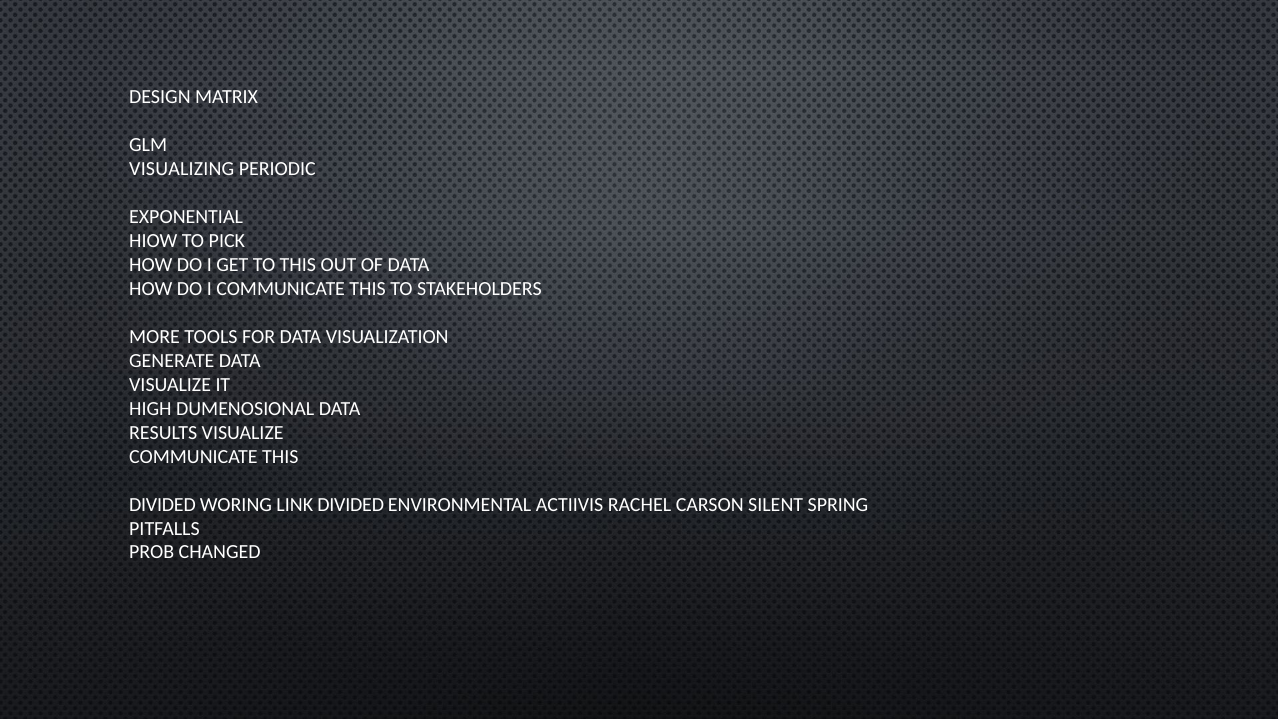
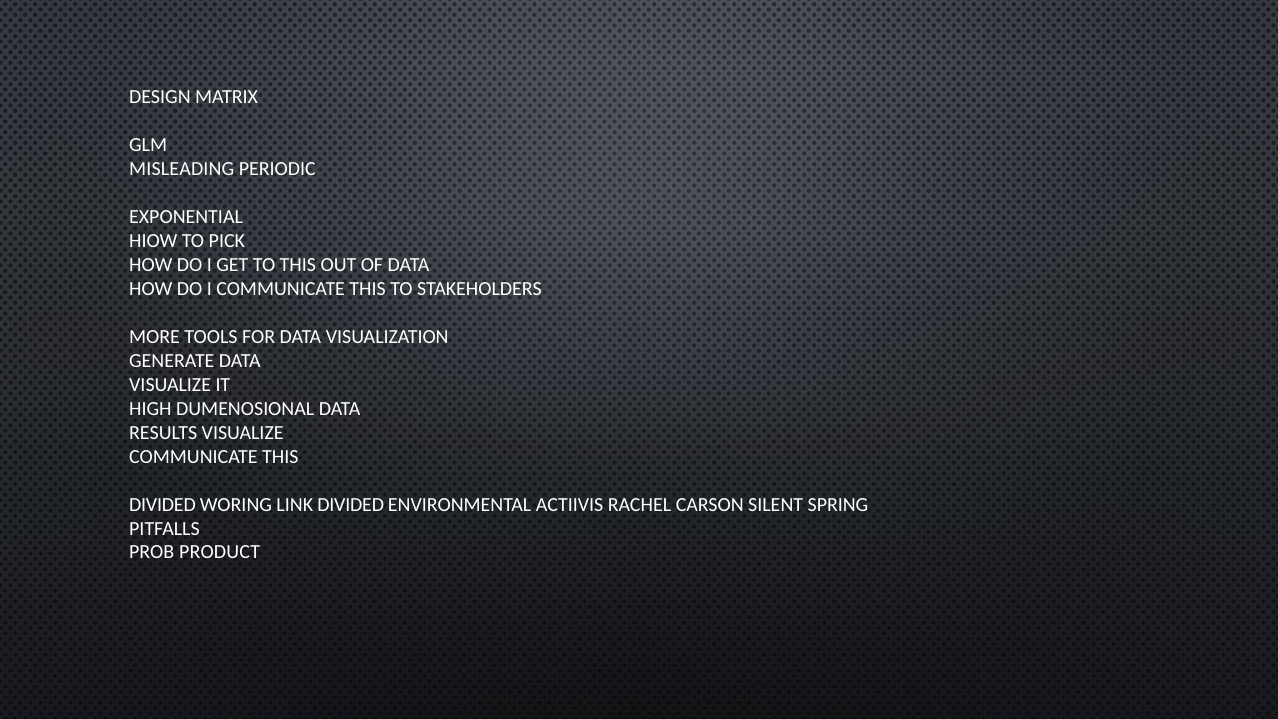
VISUALIZING: VISUALIZING -> MISLEADING
CHANGED: CHANGED -> PRODUCT
